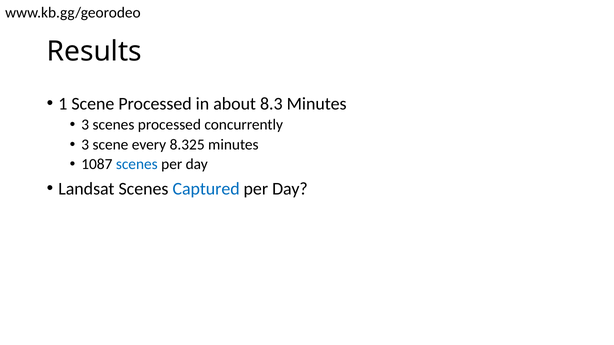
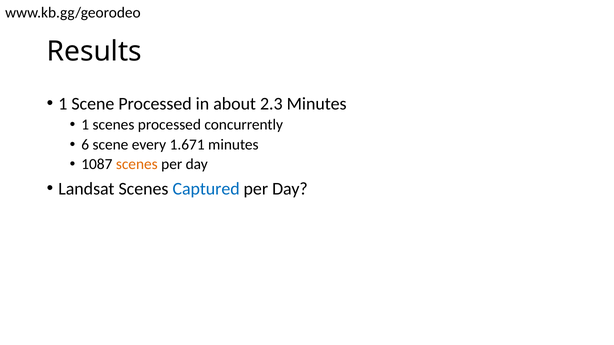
8.3: 8.3 -> 2.3
3 at (85, 125): 3 -> 1
3 at (85, 145): 3 -> 6
8.325: 8.325 -> 1.671
scenes at (137, 164) colour: blue -> orange
